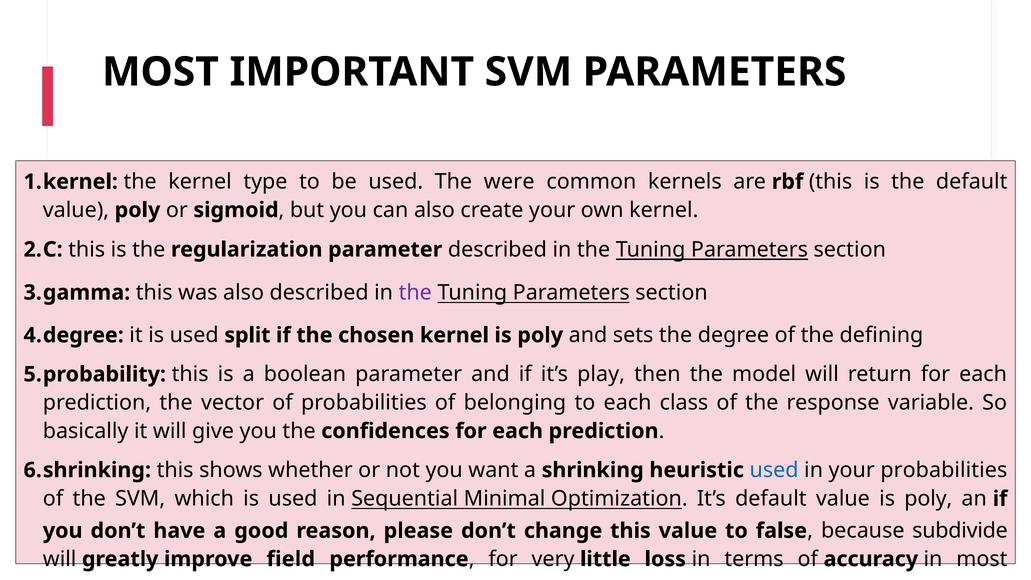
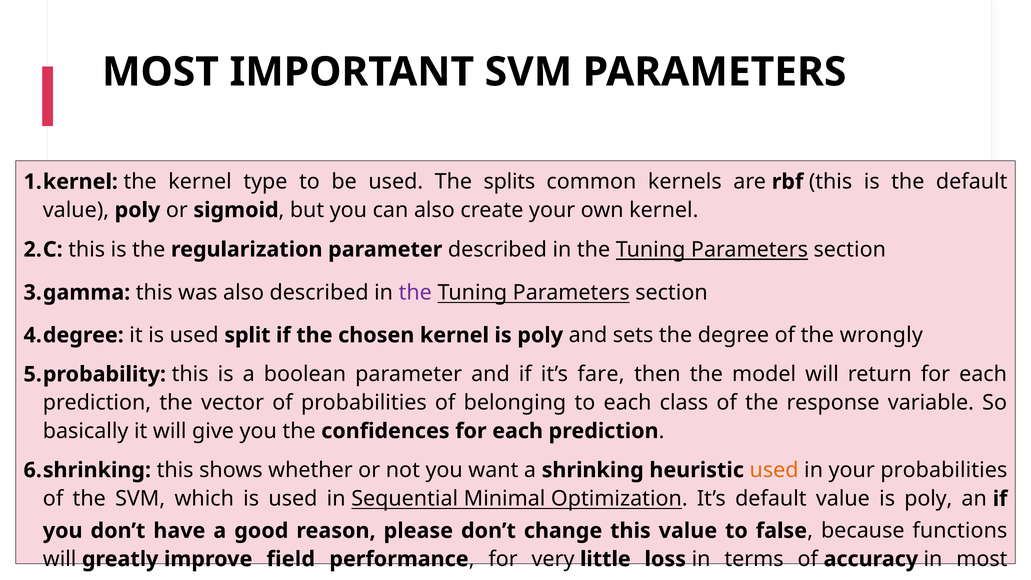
were: were -> splits
defining: defining -> wrongly
play: play -> fare
used at (774, 470) colour: blue -> orange
subdivide: subdivide -> functions
